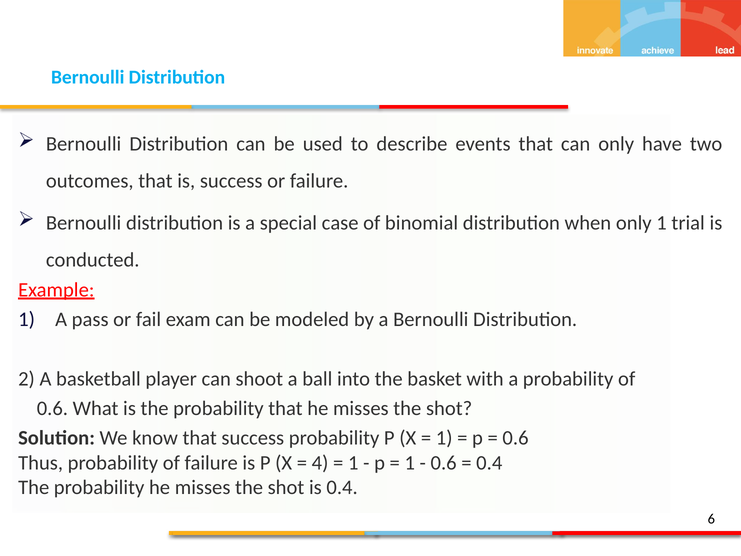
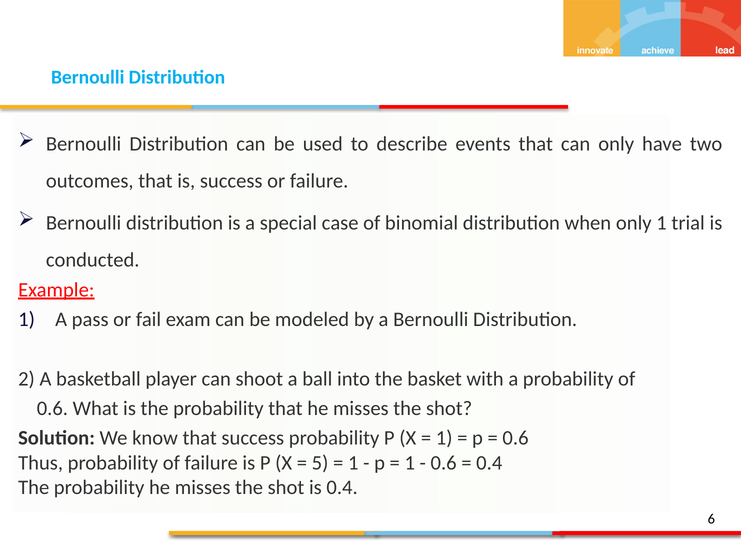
4: 4 -> 5
